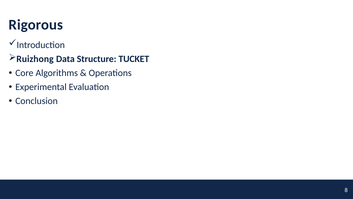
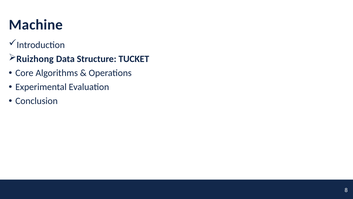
Rigorous: Rigorous -> Machine
